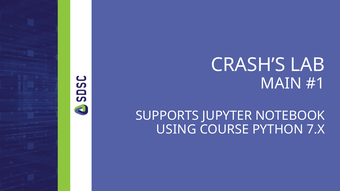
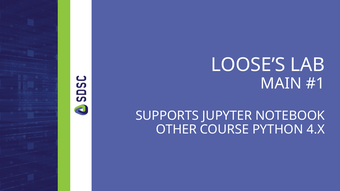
CRASH’S: CRASH’S -> LOOSE’S
USING: USING -> OTHER
7.X: 7.X -> 4.X
